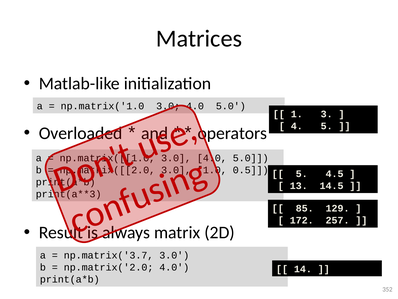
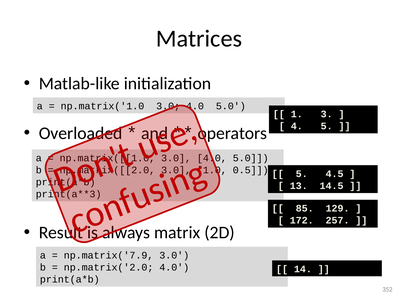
np.matrix('3.7: np.matrix('3.7 -> np.matrix('7.9
